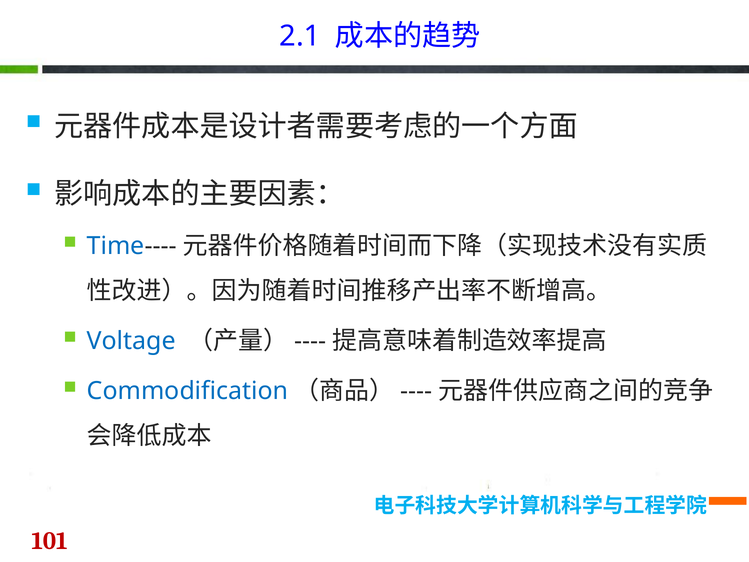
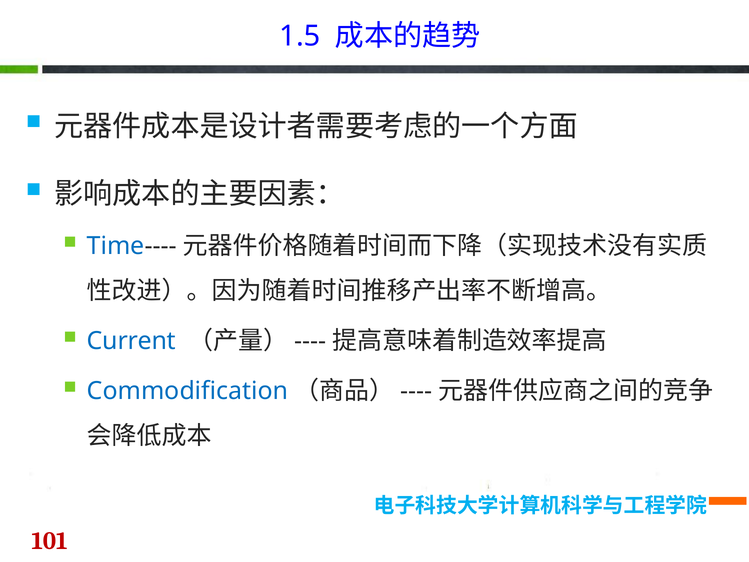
2.1: 2.1 -> 1.5
Voltage: Voltage -> Current
